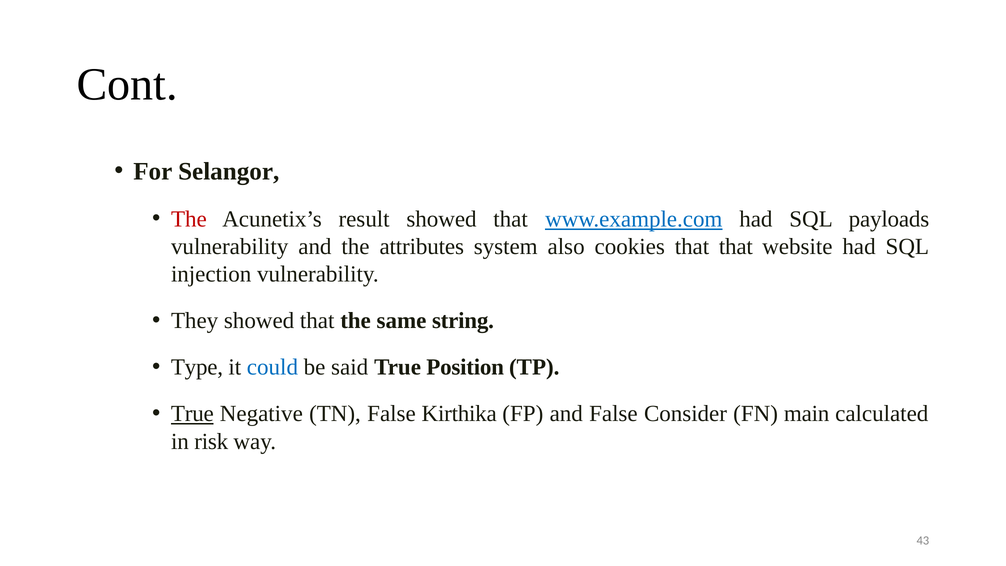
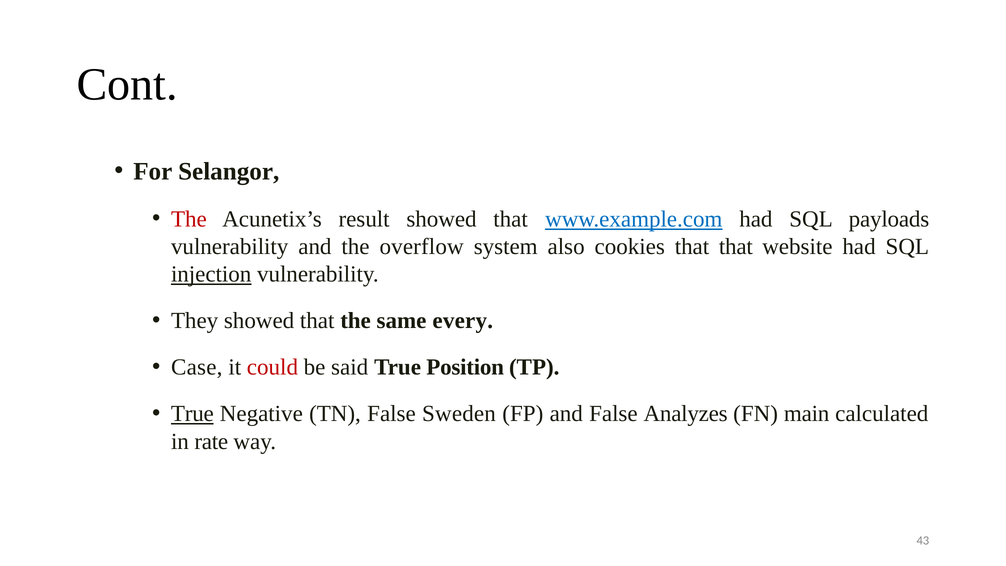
attributes: attributes -> overflow
injection underline: none -> present
string: string -> every
Type: Type -> Case
could colour: blue -> red
Kirthika: Kirthika -> Sweden
Consider: Consider -> Analyzes
risk: risk -> rate
